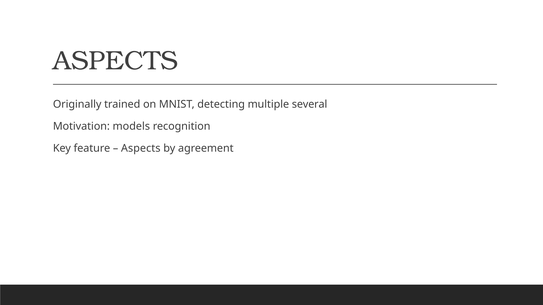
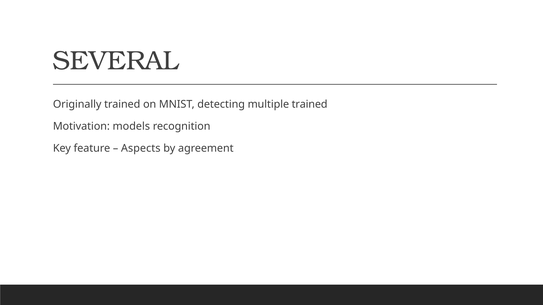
ASPECTS at (115, 61): ASPECTS -> SEVERAL
multiple several: several -> trained
